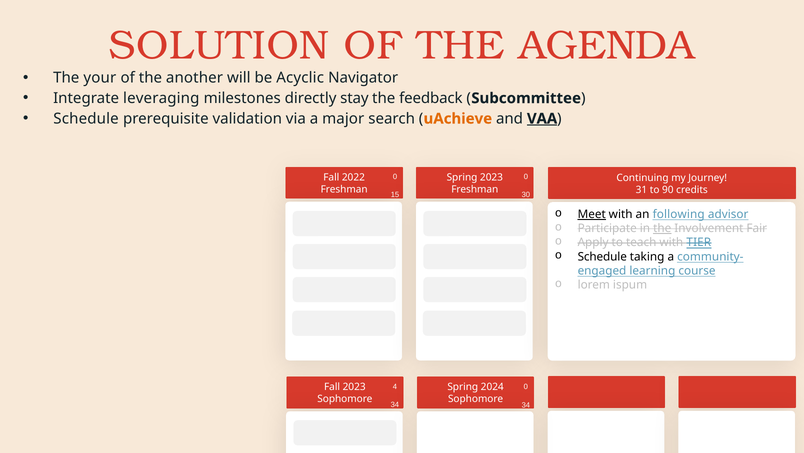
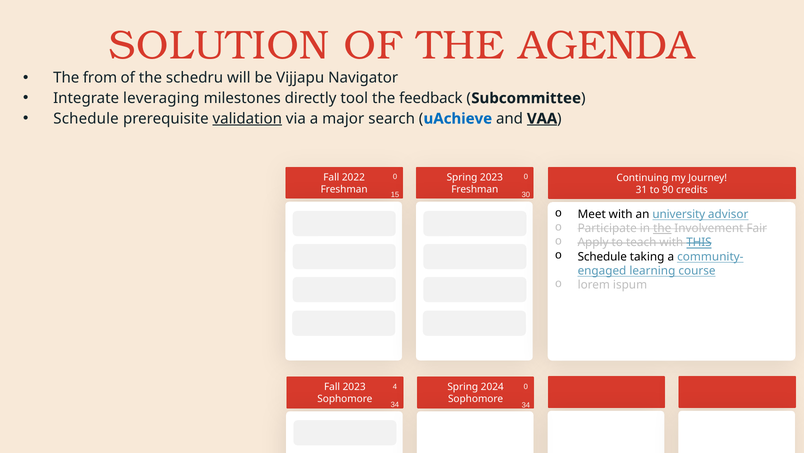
your: your -> from
another: another -> schedru
Acyclic: Acyclic -> Vijjapu
stay: stay -> tool
validation underline: none -> present
uAchieve colour: orange -> blue
Meet underline: present -> none
following: following -> university
TIER: TIER -> THIS
